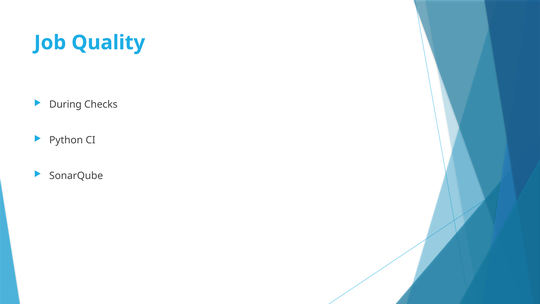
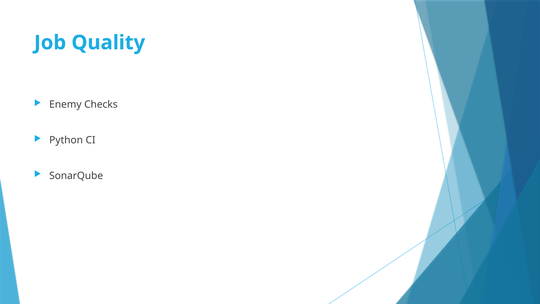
During: During -> Enemy
